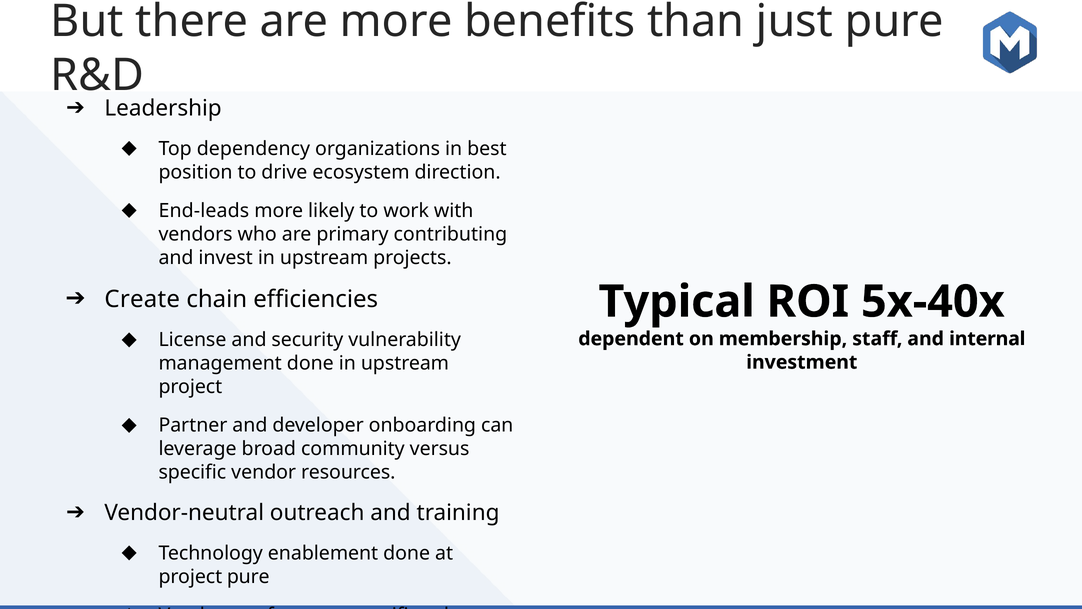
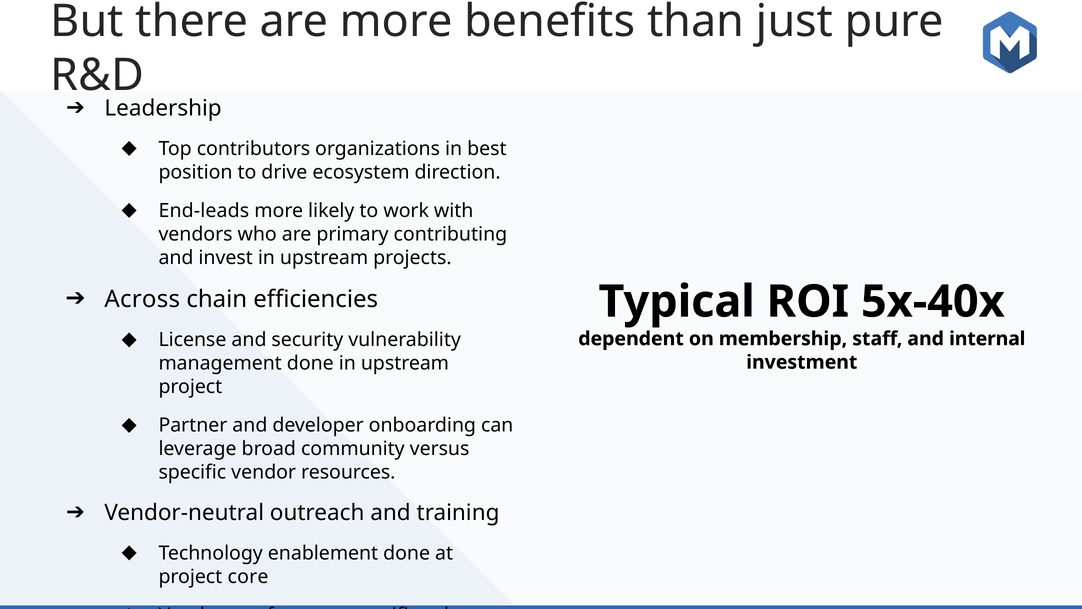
dependency: dependency -> contributors
Create: Create -> Across
project pure: pure -> core
